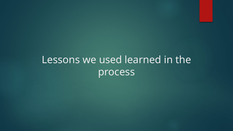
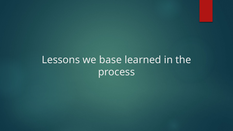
used: used -> base
